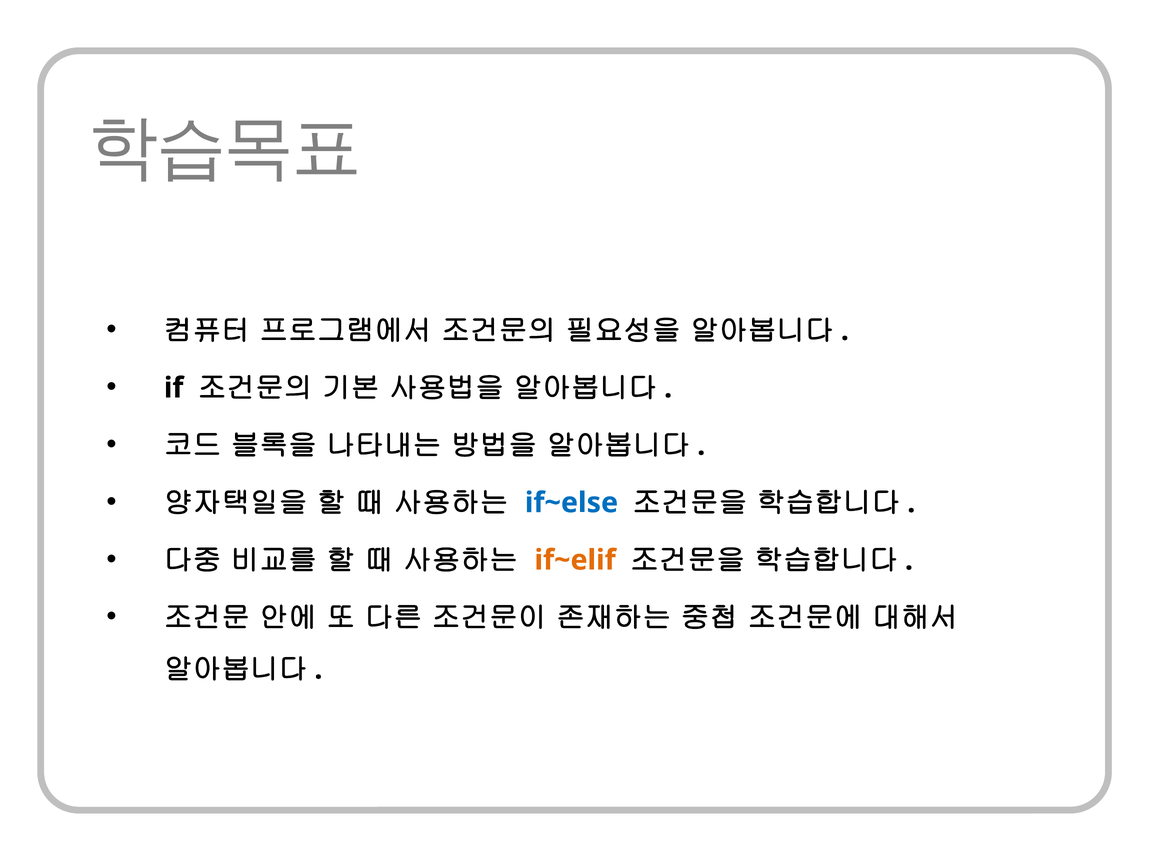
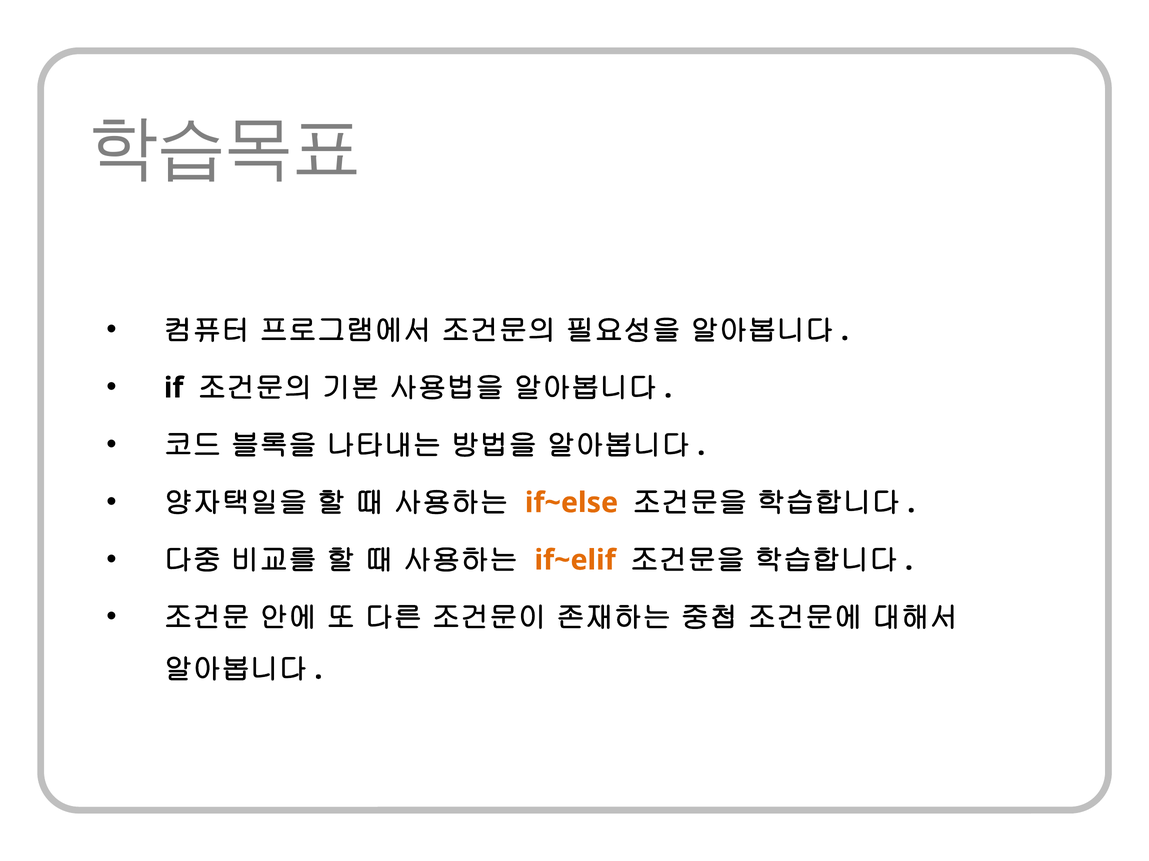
if~else colour: blue -> orange
